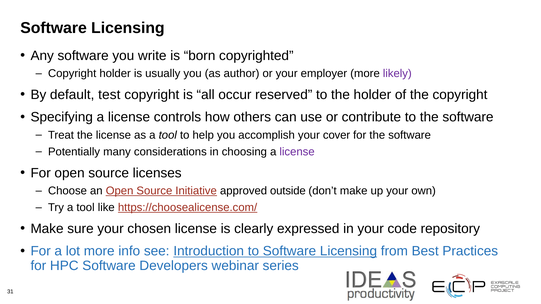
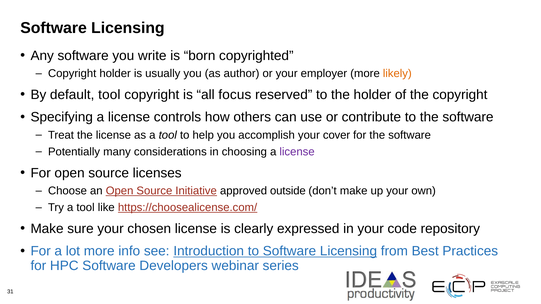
likely colour: purple -> orange
default test: test -> tool
occur: occur -> focus
